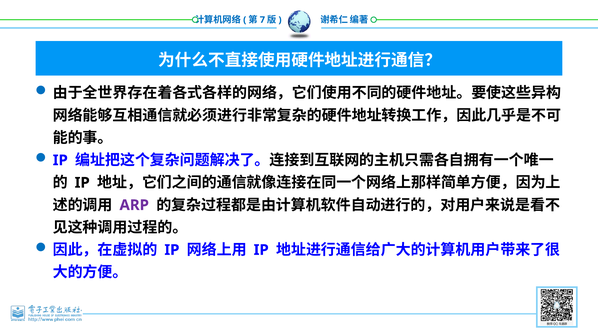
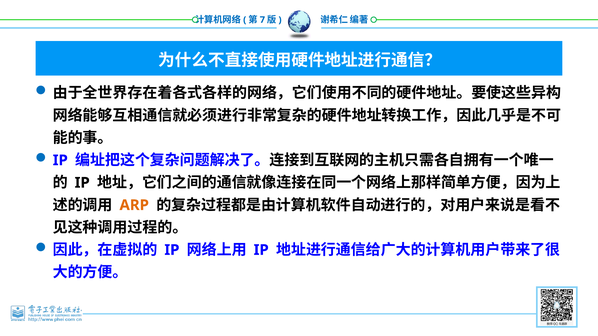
ARP colour: purple -> orange
